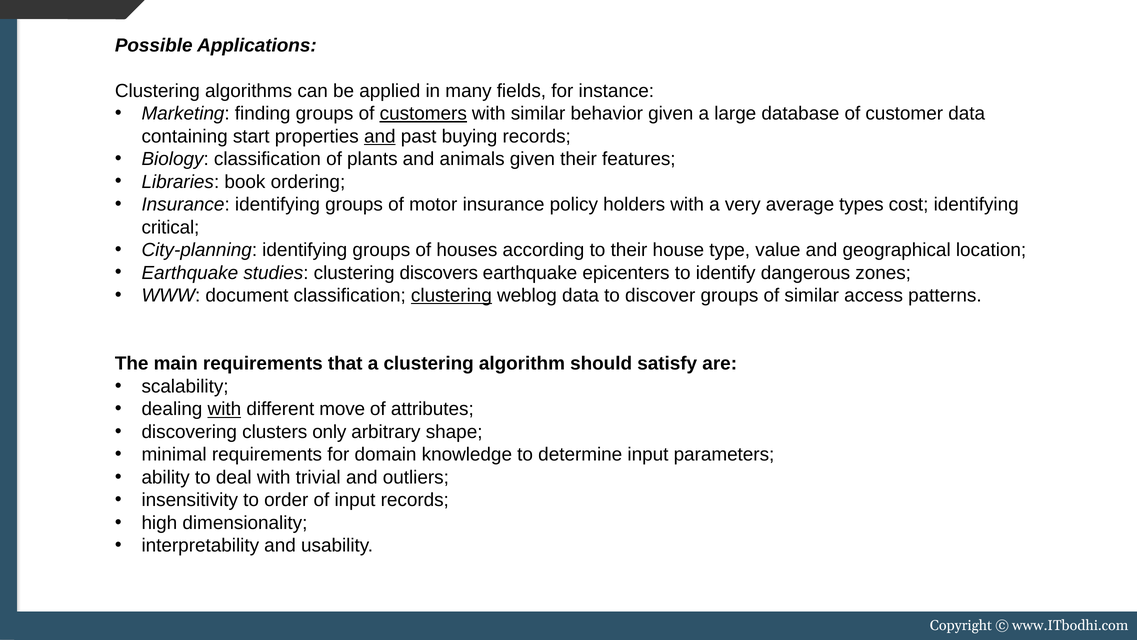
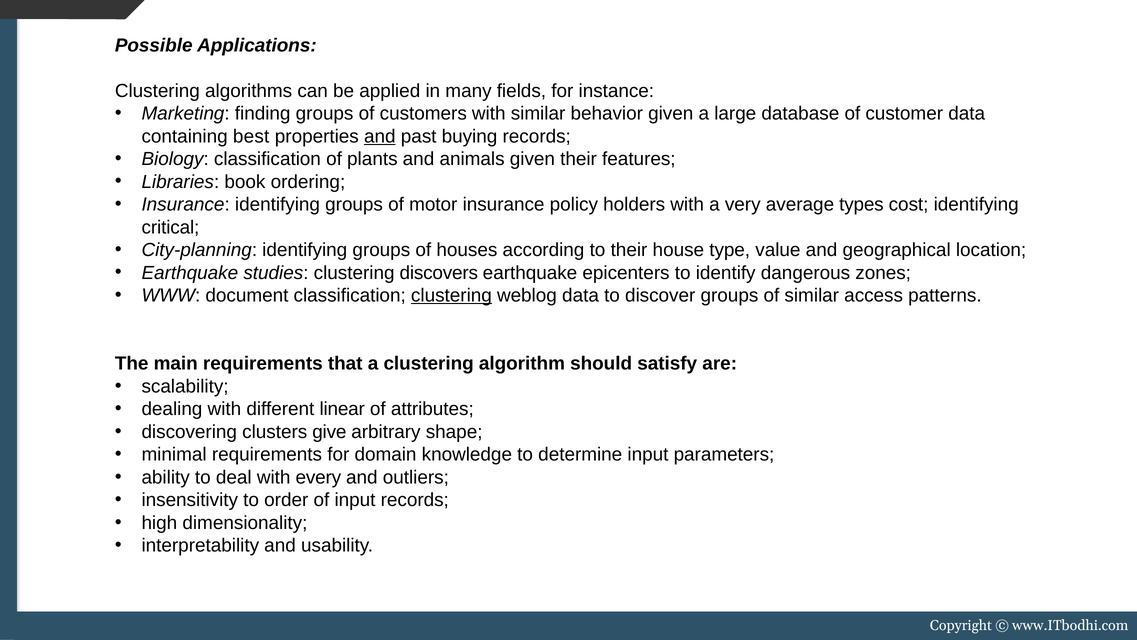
customers underline: present -> none
start: start -> best
with at (224, 409) underline: present -> none
move: move -> linear
only: only -> give
trivial: trivial -> every
